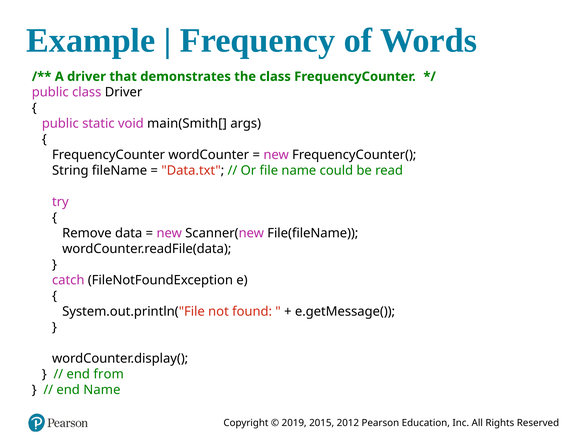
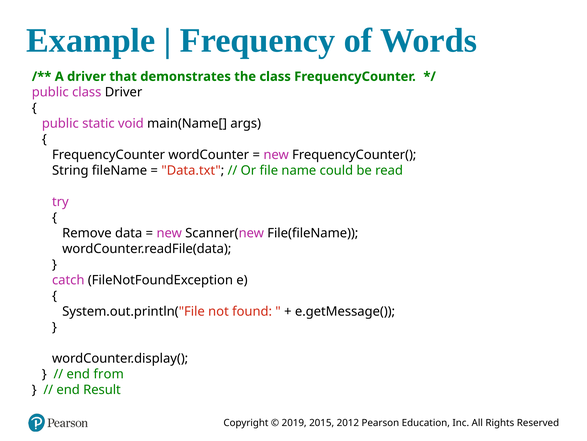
main(Smith[: main(Smith[ -> main(Name[
end Name: Name -> Result
